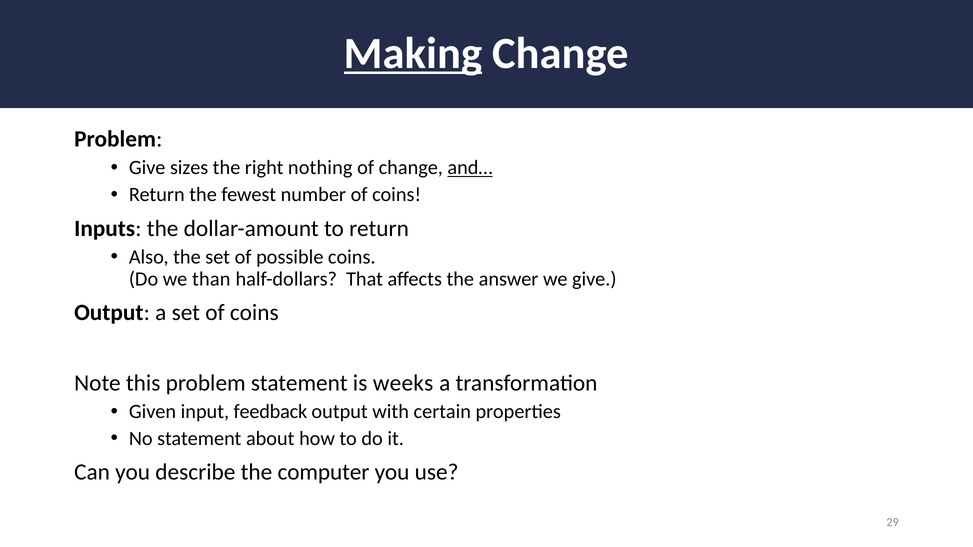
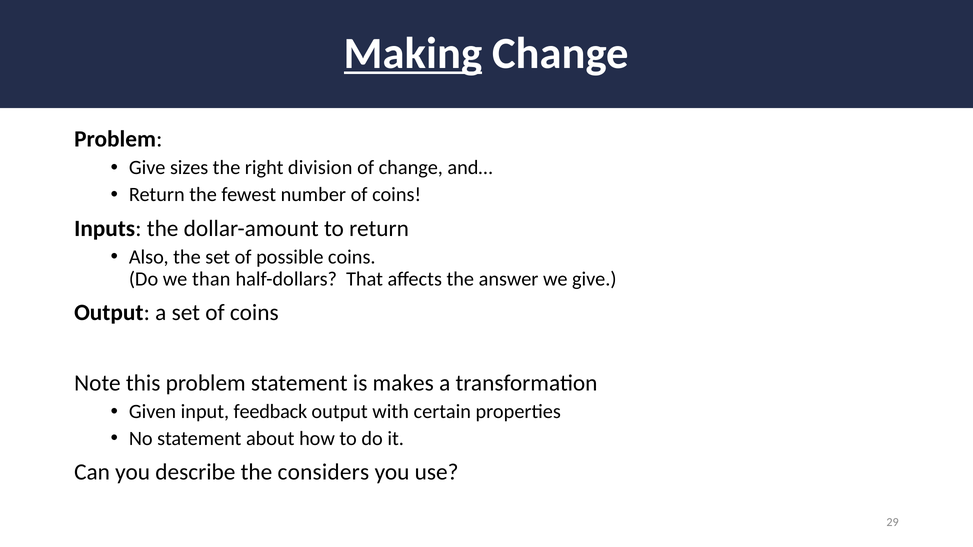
nothing: nothing -> division
and… underline: present -> none
weeks: weeks -> makes
computer: computer -> considers
